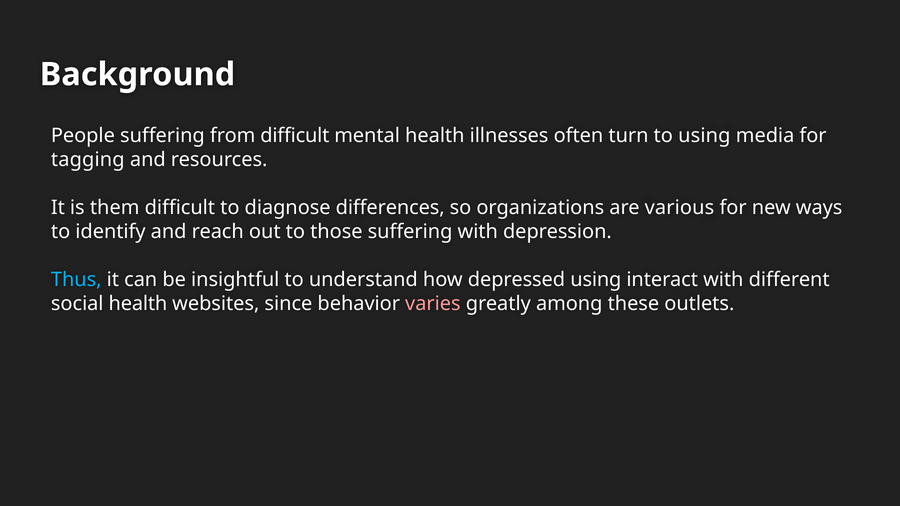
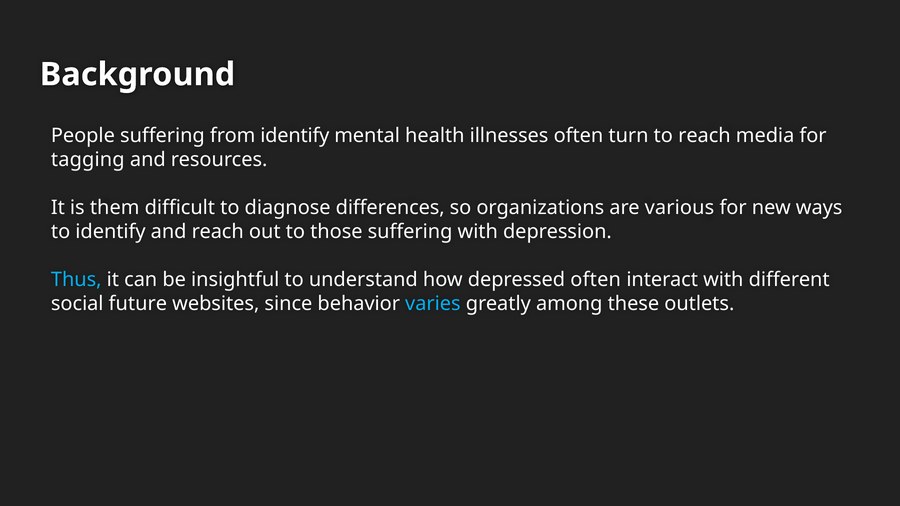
from difficult: difficult -> identify
to using: using -> reach
depressed using: using -> often
social health: health -> future
varies colour: pink -> light blue
